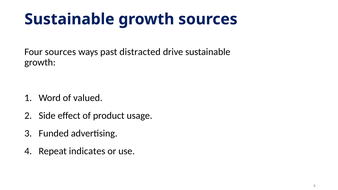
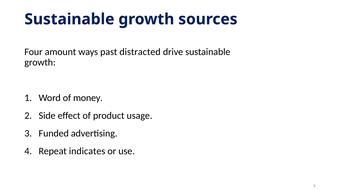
Four sources: sources -> amount
valued: valued -> money
